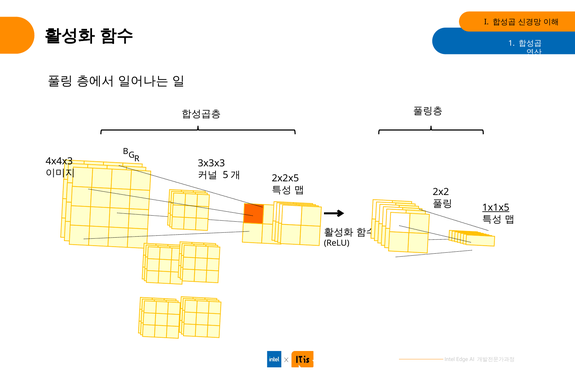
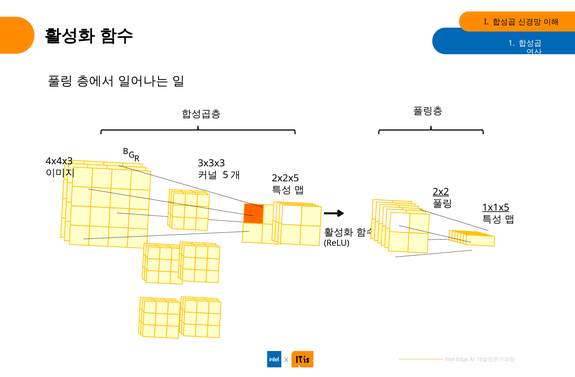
2x2 underline: none -> present
